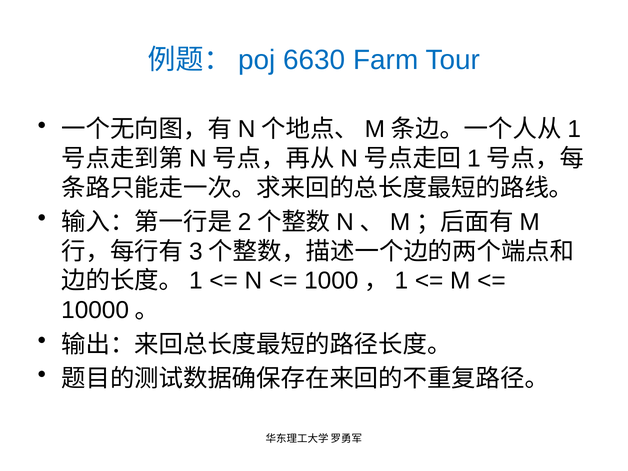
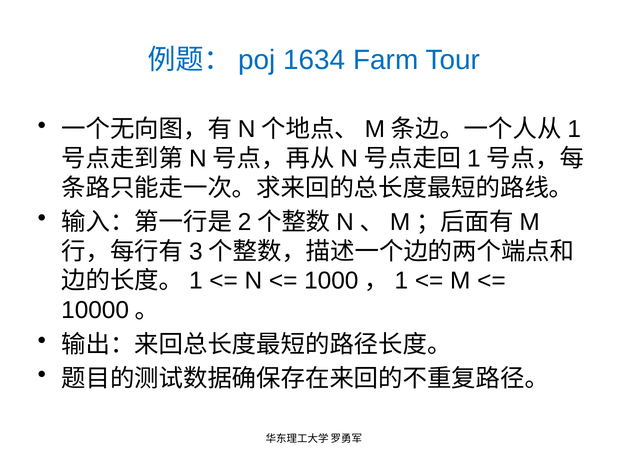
6630: 6630 -> 1634
